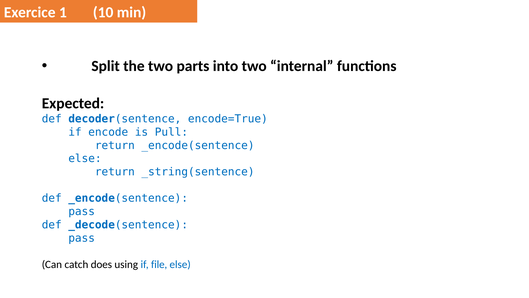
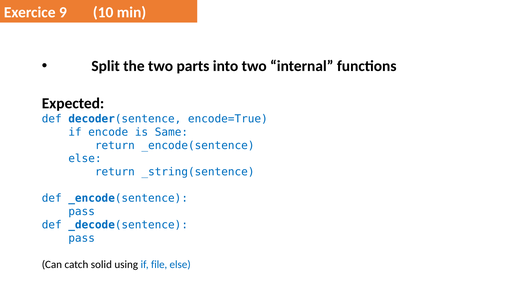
1: 1 -> 9
Pull: Pull -> Same
does: does -> solid
